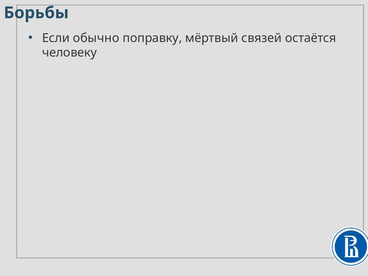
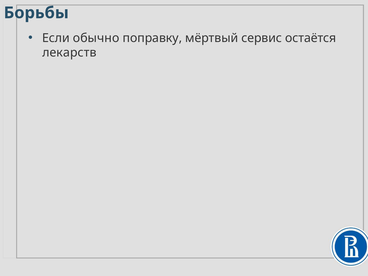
связей: связей -> сервис
человеку: человеку -> лекарств
